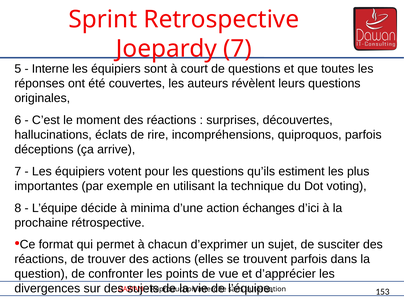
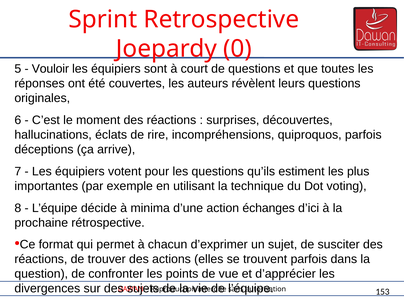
Joepardy 7: 7 -> 0
Interne: Interne -> Vouloir
